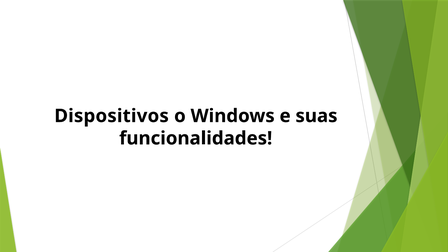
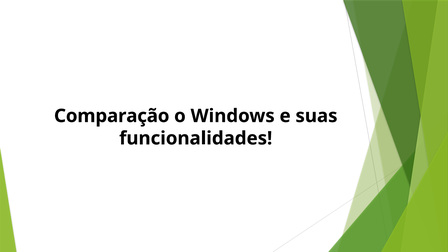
Dispositivos: Dispositivos -> Comparação
